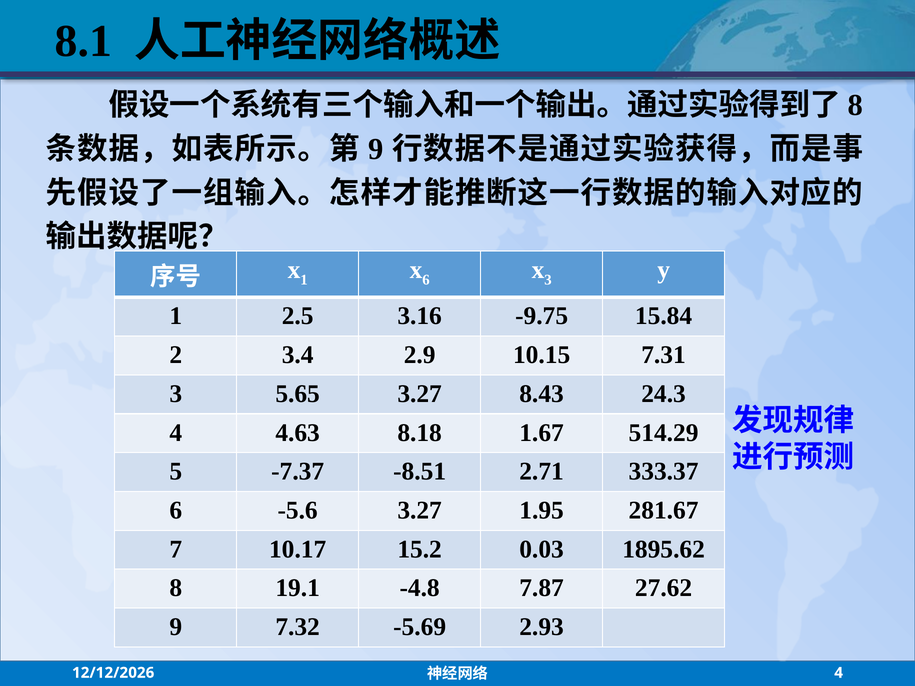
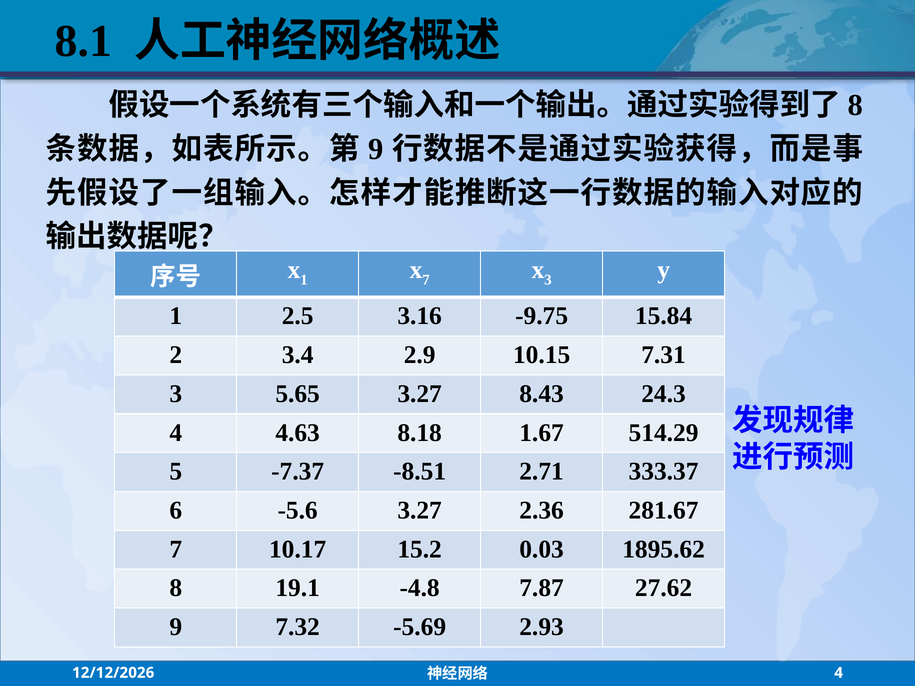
6 at (426, 280): 6 -> 7
1.95: 1.95 -> 2.36
